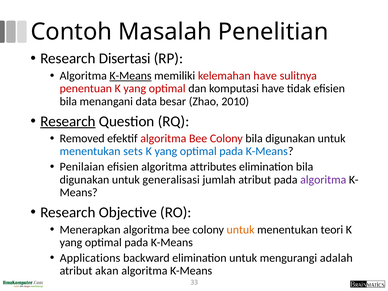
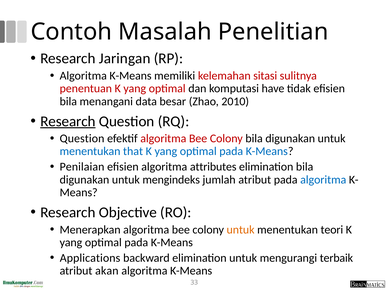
Disertasi: Disertasi -> Jaringan
K-Means at (131, 76) underline: present -> none
kelemahan have: have -> sitasi
Removed at (82, 139): Removed -> Question
sets: sets -> that
generalisasi: generalisasi -> mengindeks
algoritma at (323, 180) colour: purple -> blue
adalah: adalah -> terbaik
